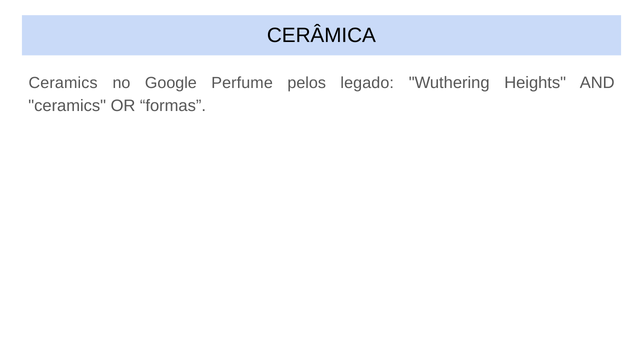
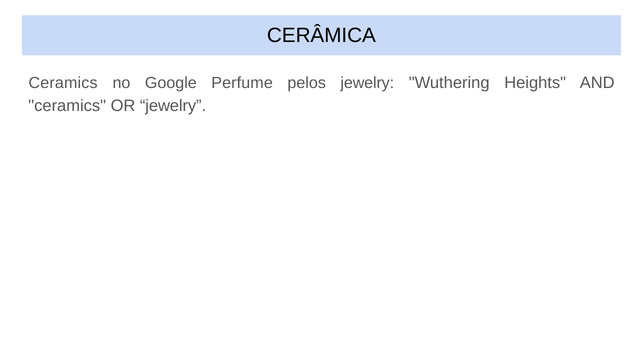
pelos legado: legado -> jewelry
OR formas: formas -> jewelry
